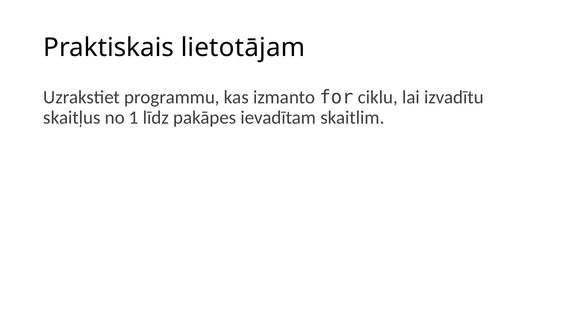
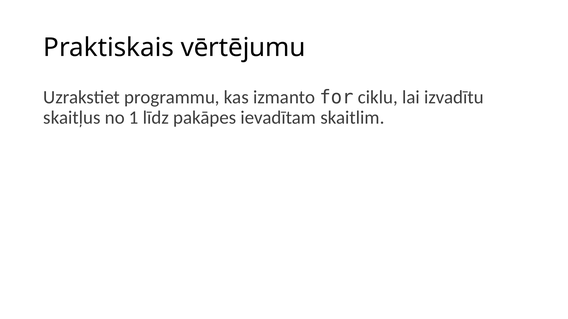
lietotājam: lietotājam -> vērtējumu
